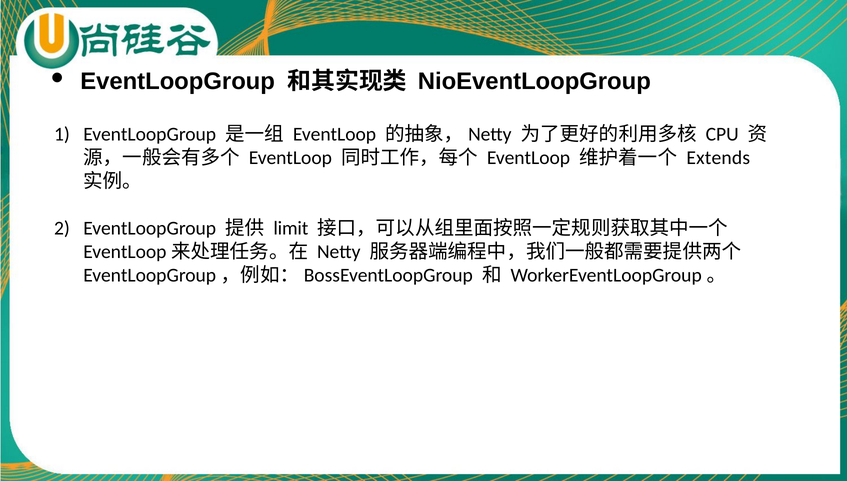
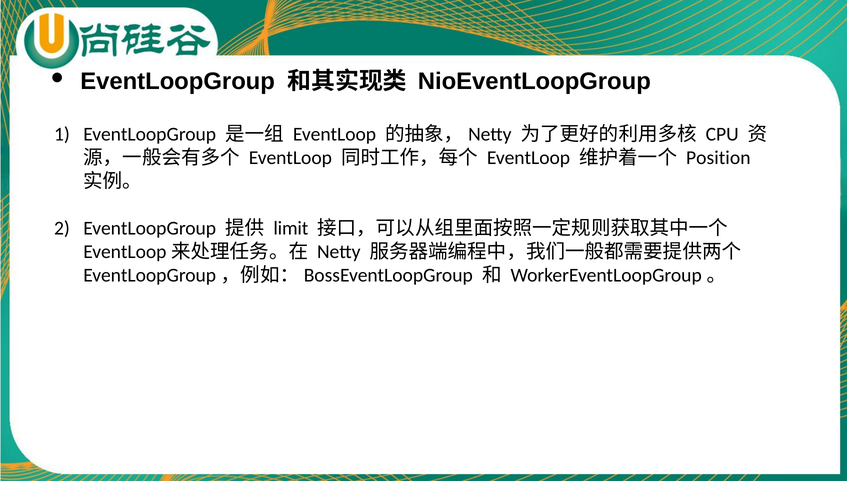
Extends: Extends -> Position
